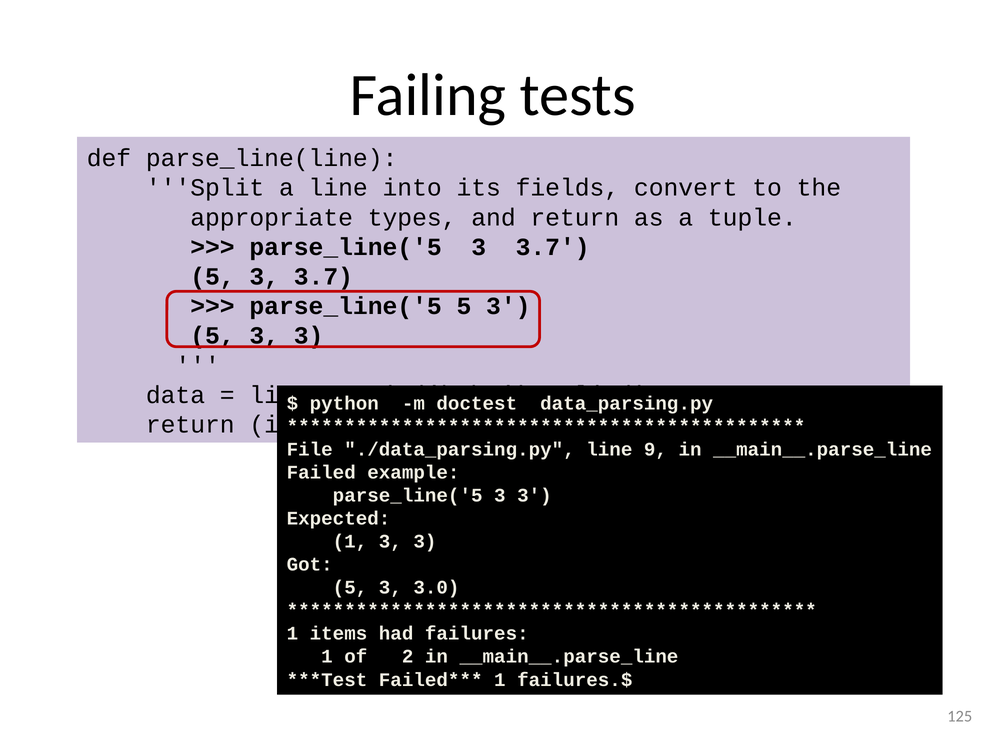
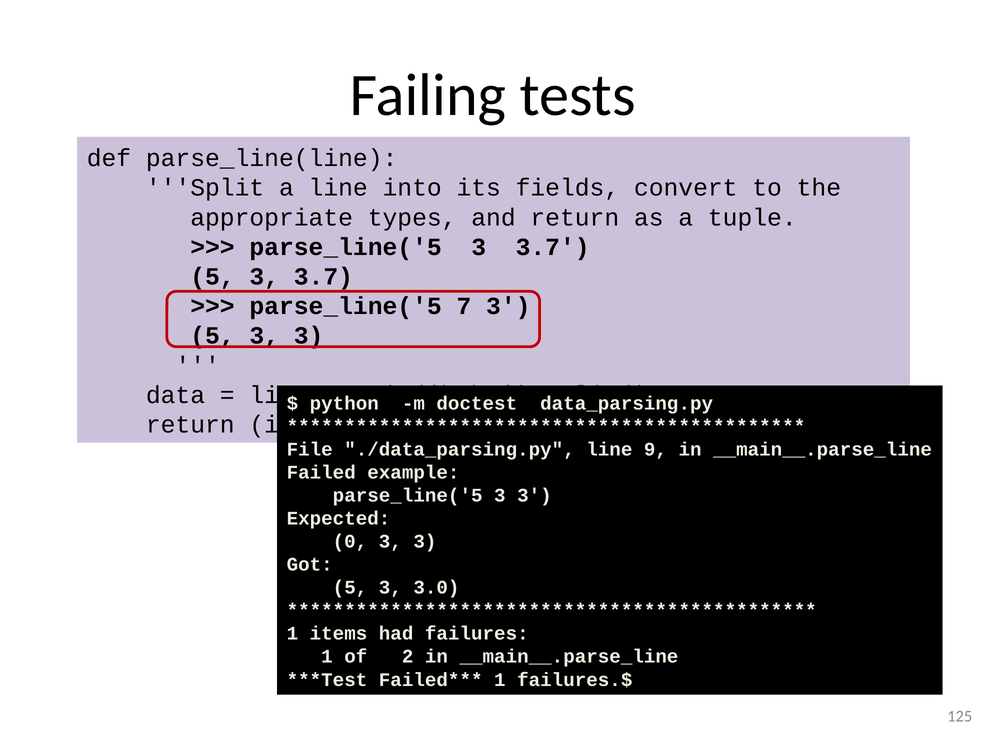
parse_line('5 5: 5 -> 7
1 at (350, 541): 1 -> 0
